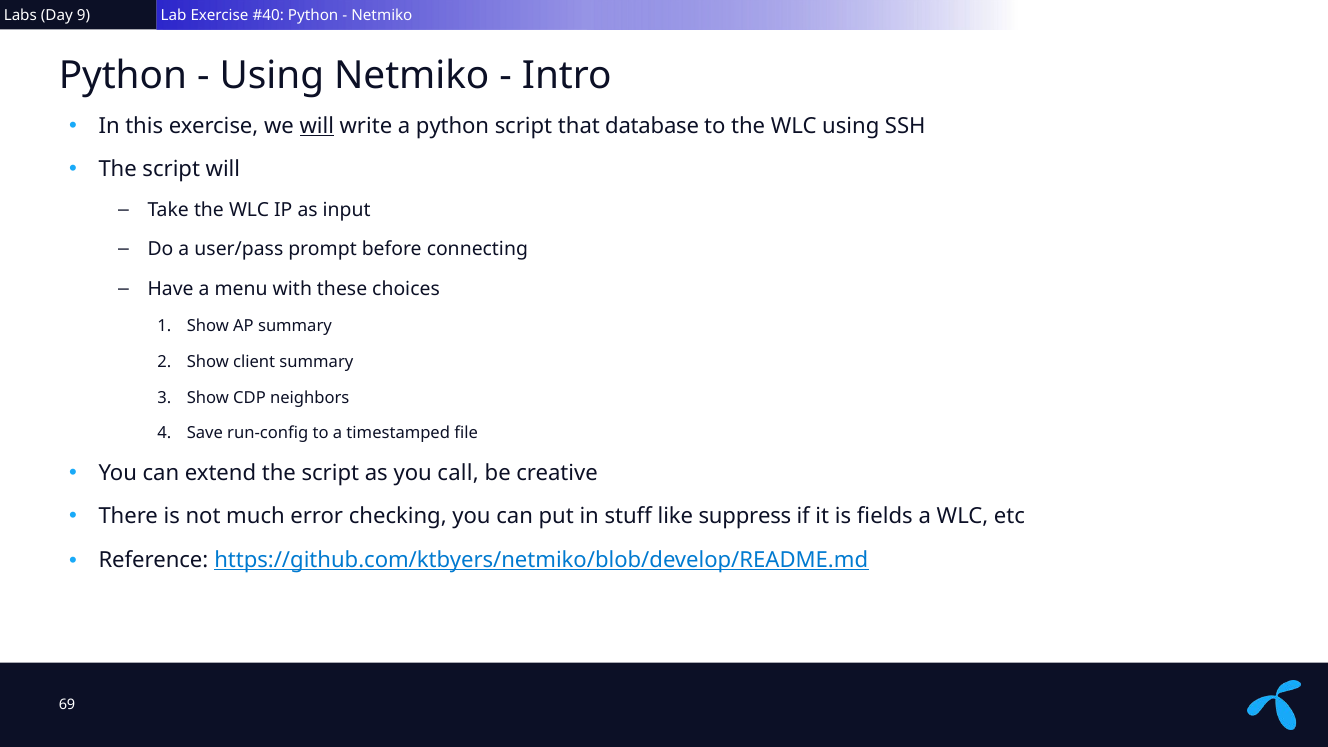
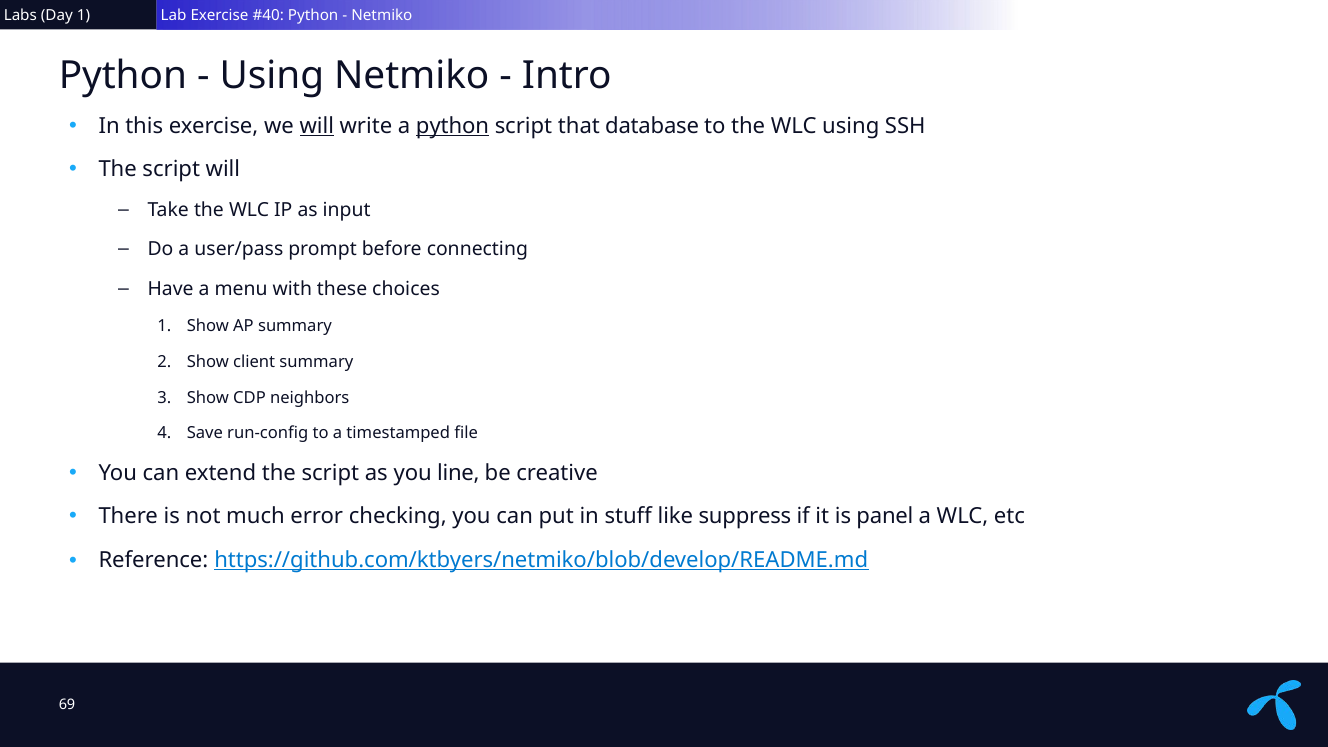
Day 9: 9 -> 1
python at (453, 126) underline: none -> present
call: call -> line
fields: fields -> panel
